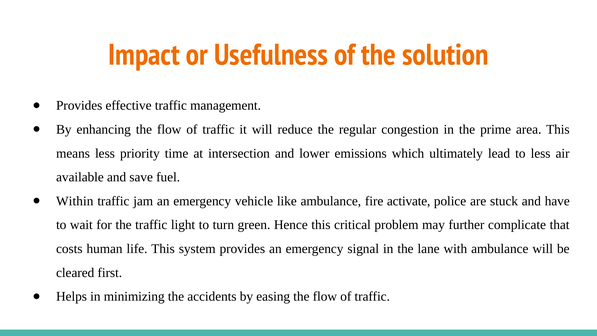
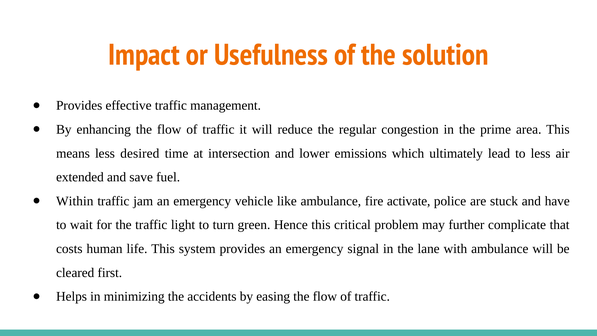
priority: priority -> desired
available: available -> extended
